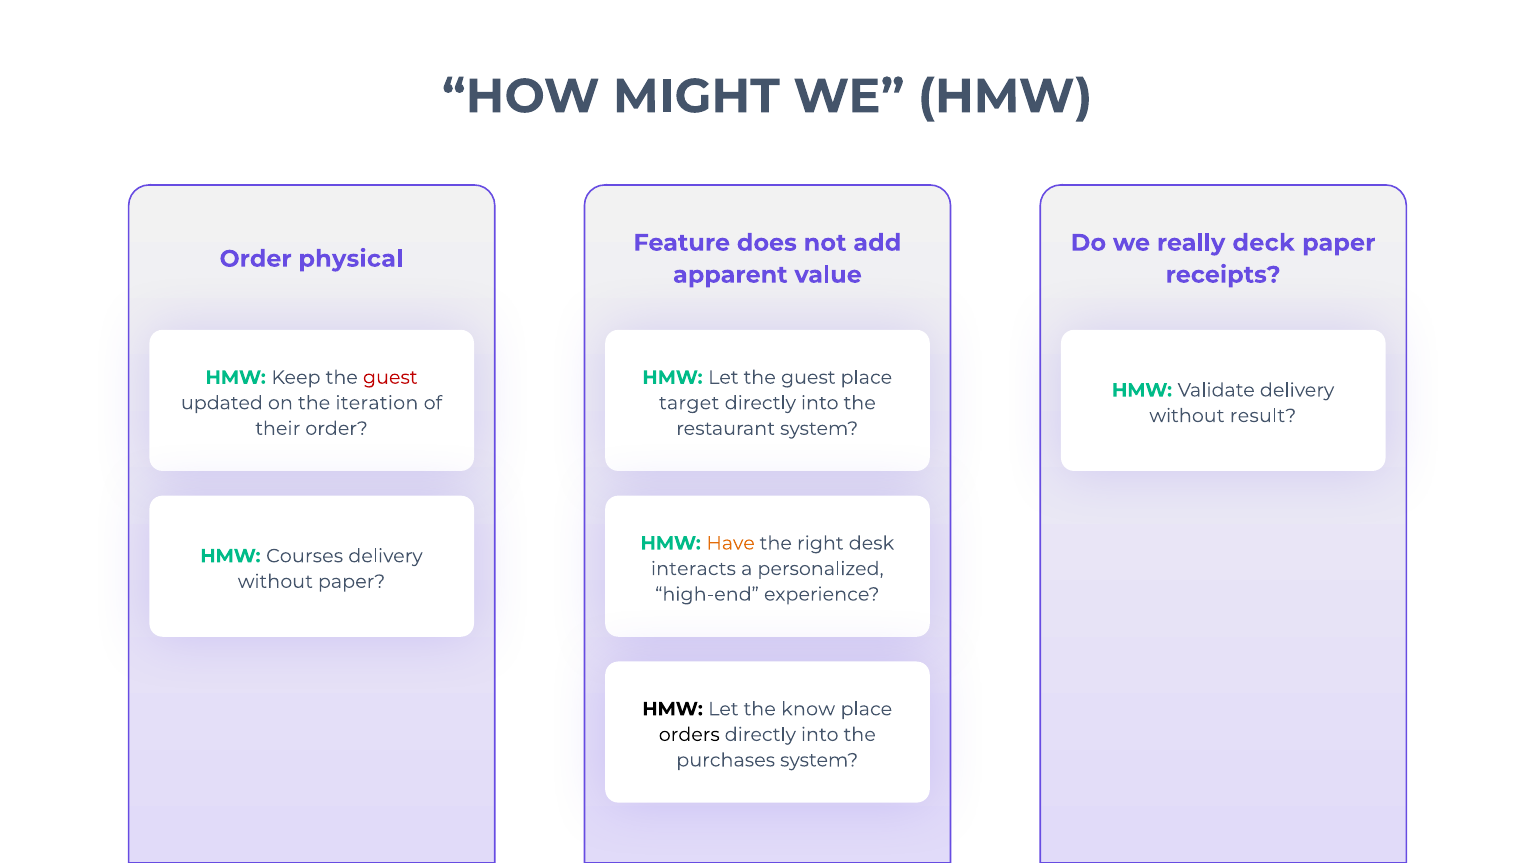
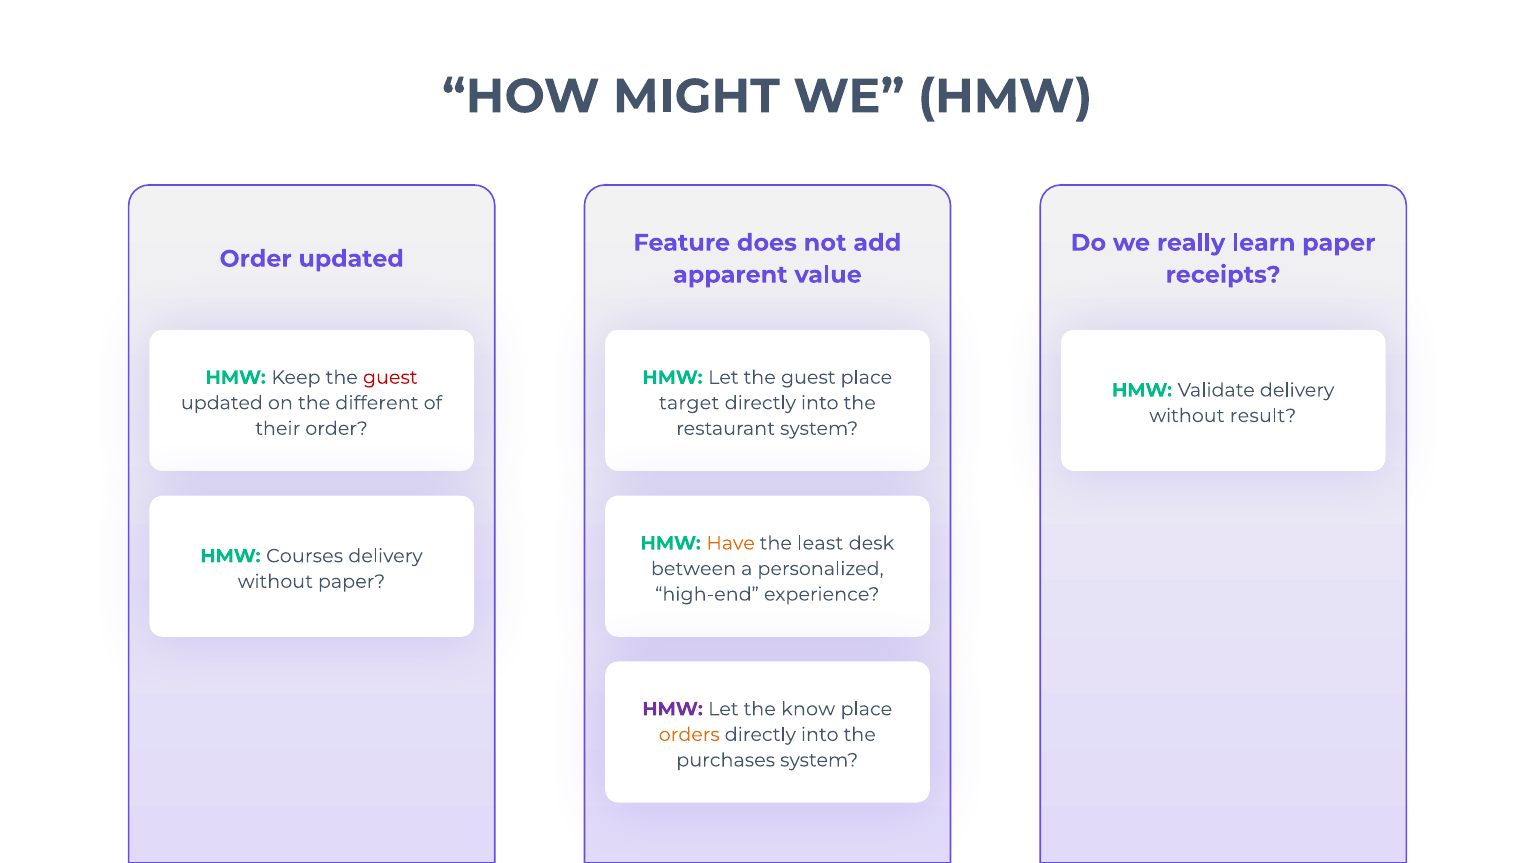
deck: deck -> learn
Order physical: physical -> updated
iteration: iteration -> different
right: right -> least
interacts: interacts -> between
HMW at (673, 709) colour: black -> purple
orders colour: black -> orange
